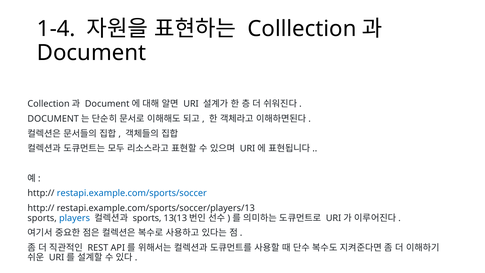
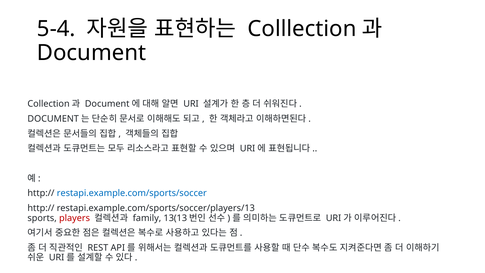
1-4: 1-4 -> 5-4
players colour: blue -> red
sports at (147, 218): sports -> family
